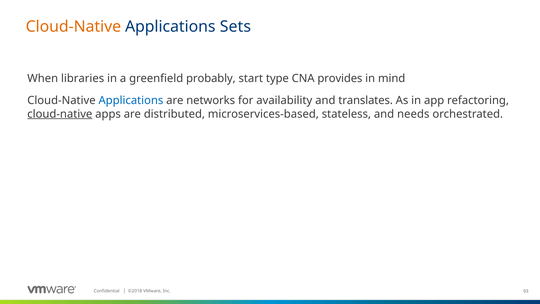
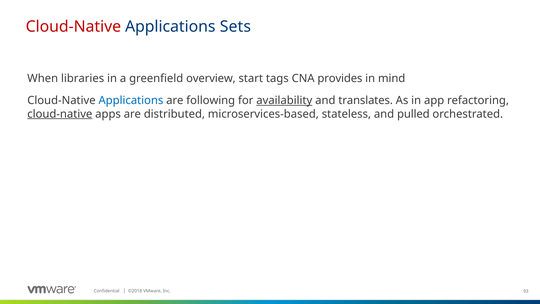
Cloud-Native at (73, 27) colour: orange -> red
probably: probably -> overview
type: type -> tags
networks: networks -> following
availability underline: none -> present
needs: needs -> pulled
